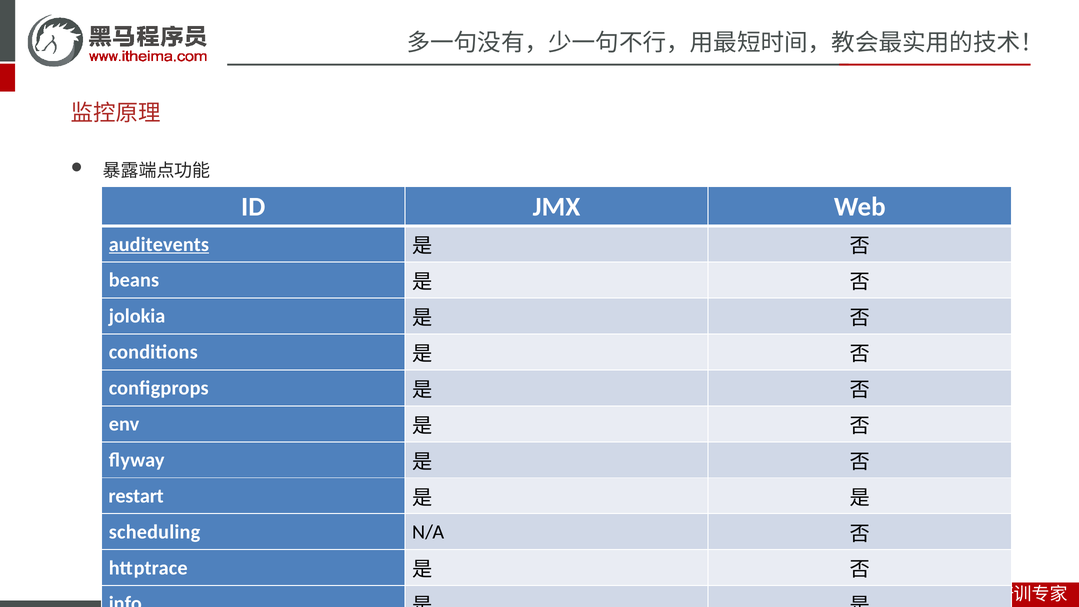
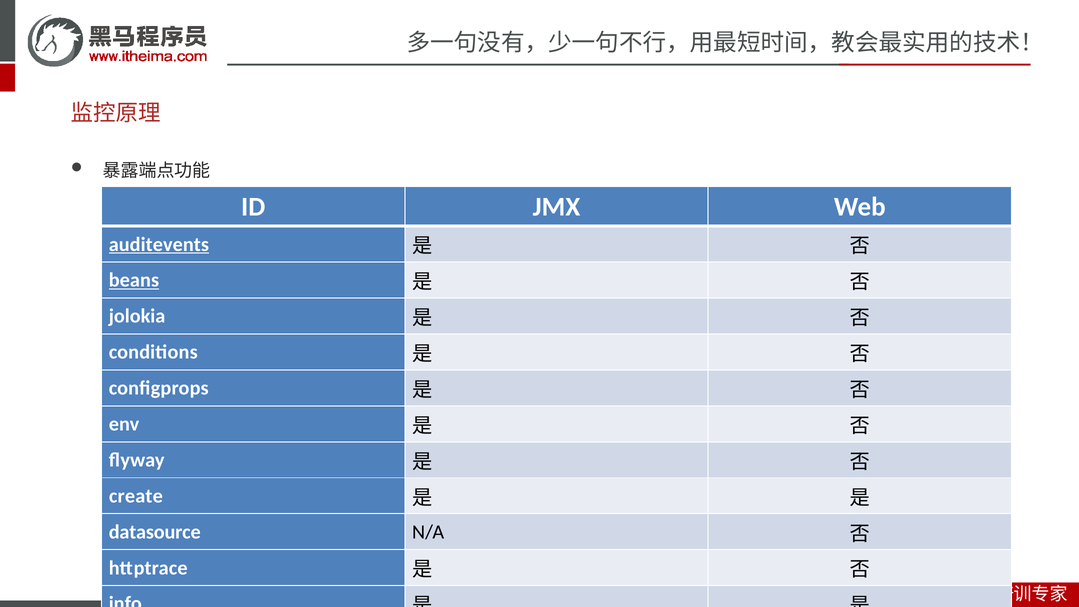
beans underline: none -> present
restart: restart -> create
scheduling: scheduling -> datasource
